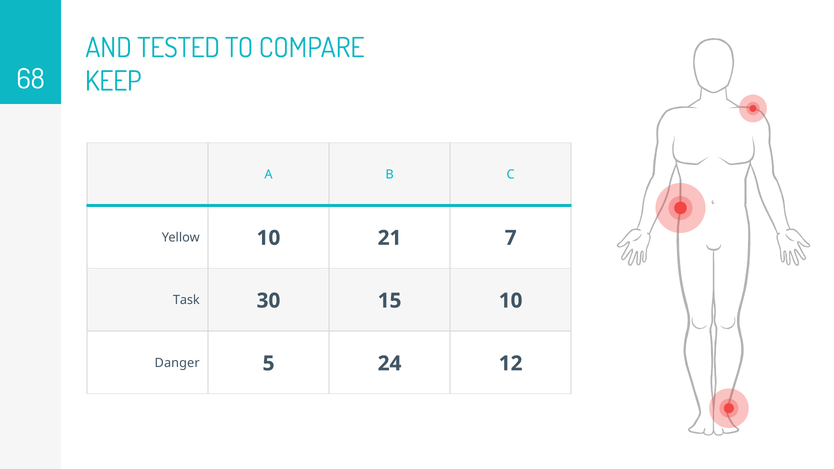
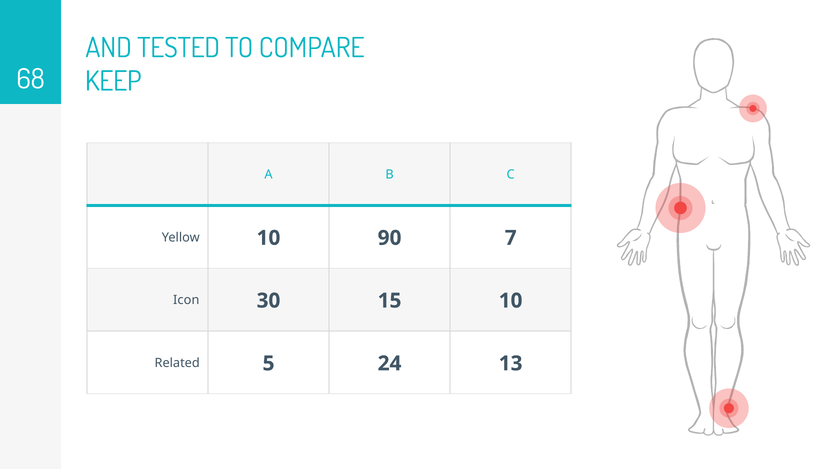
21: 21 -> 90
Task: Task -> Icon
Danger: Danger -> Related
12: 12 -> 13
